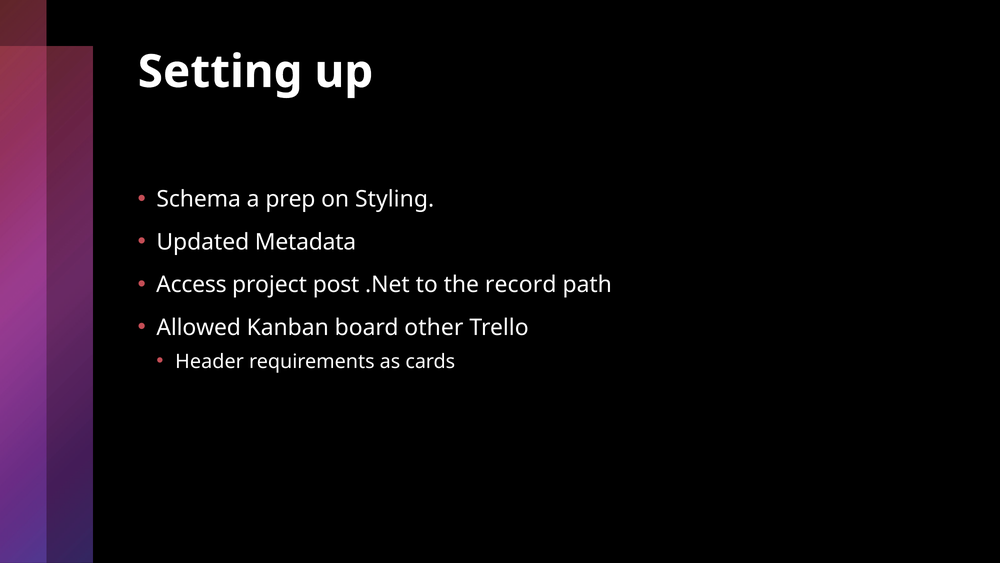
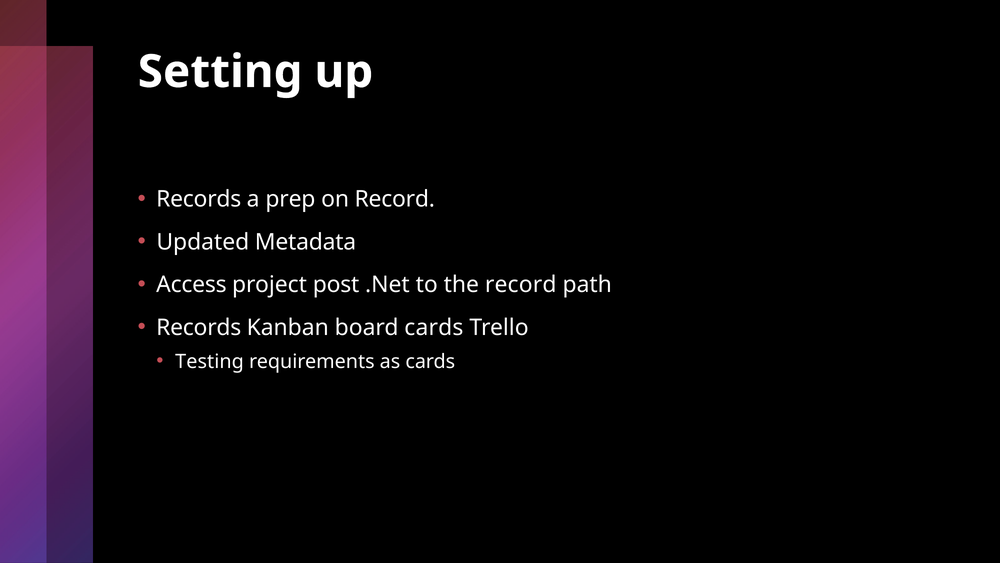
Schema at (199, 199): Schema -> Records
on Styling: Styling -> Record
Allowed at (199, 327): Allowed -> Records
board other: other -> cards
Header: Header -> Testing
